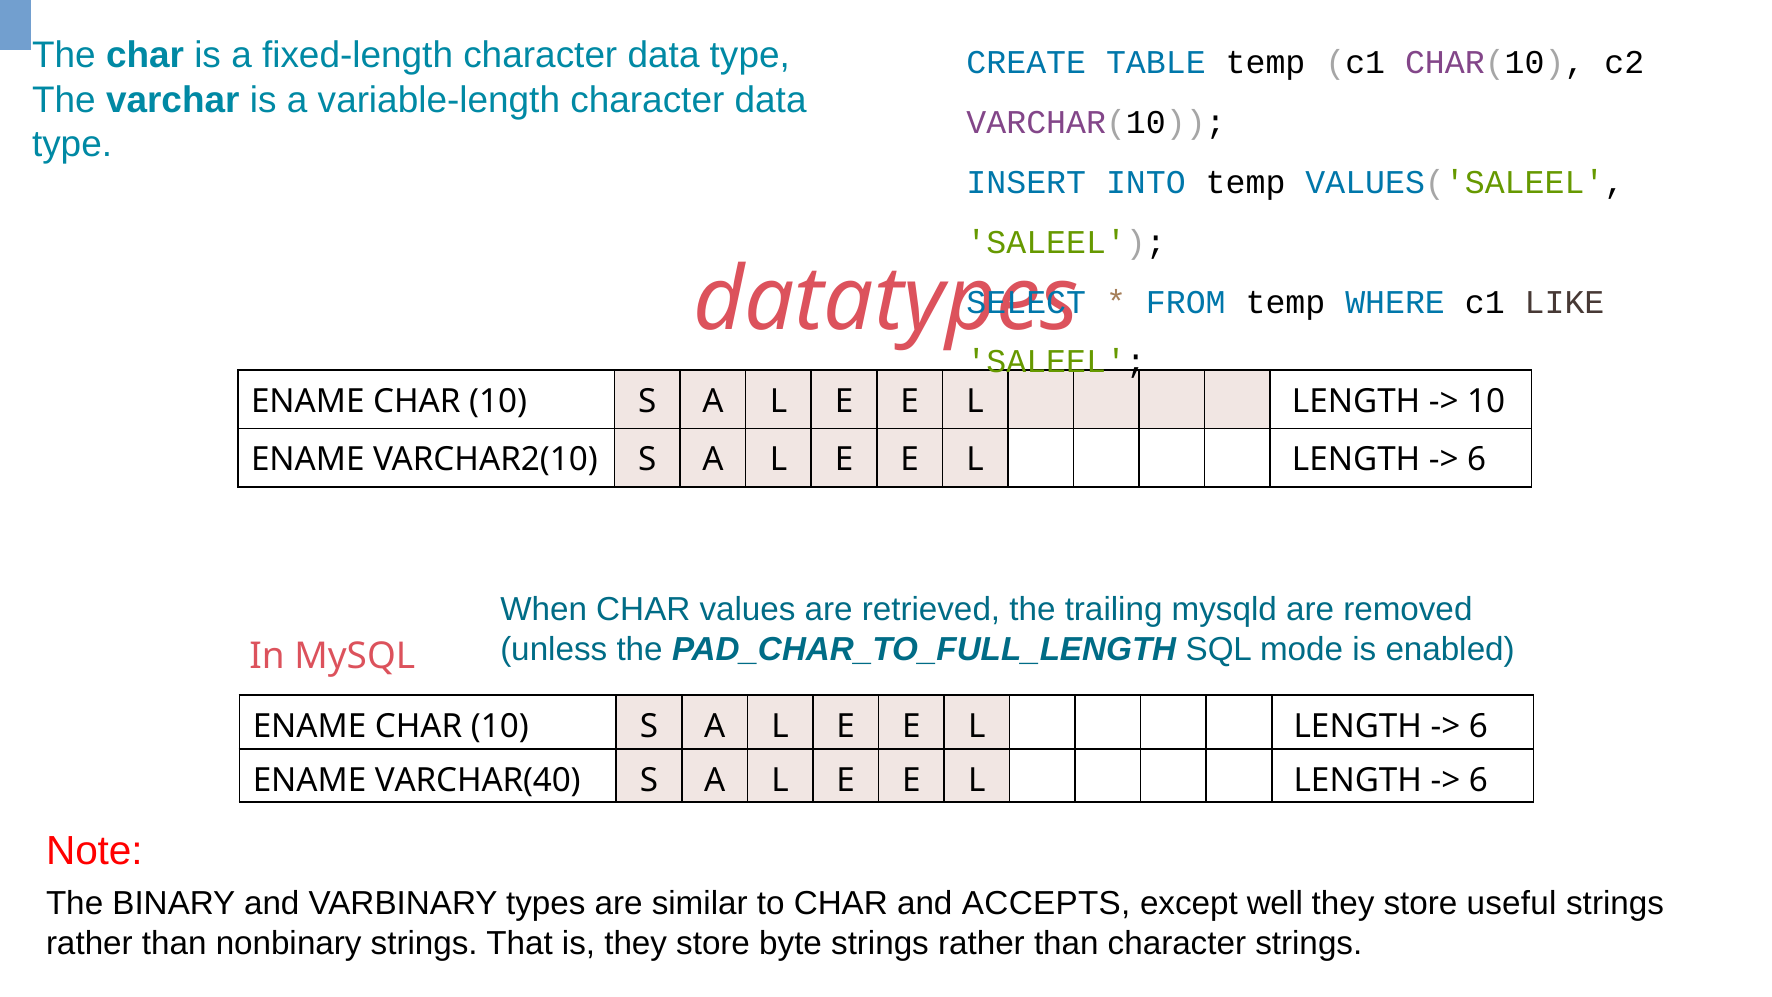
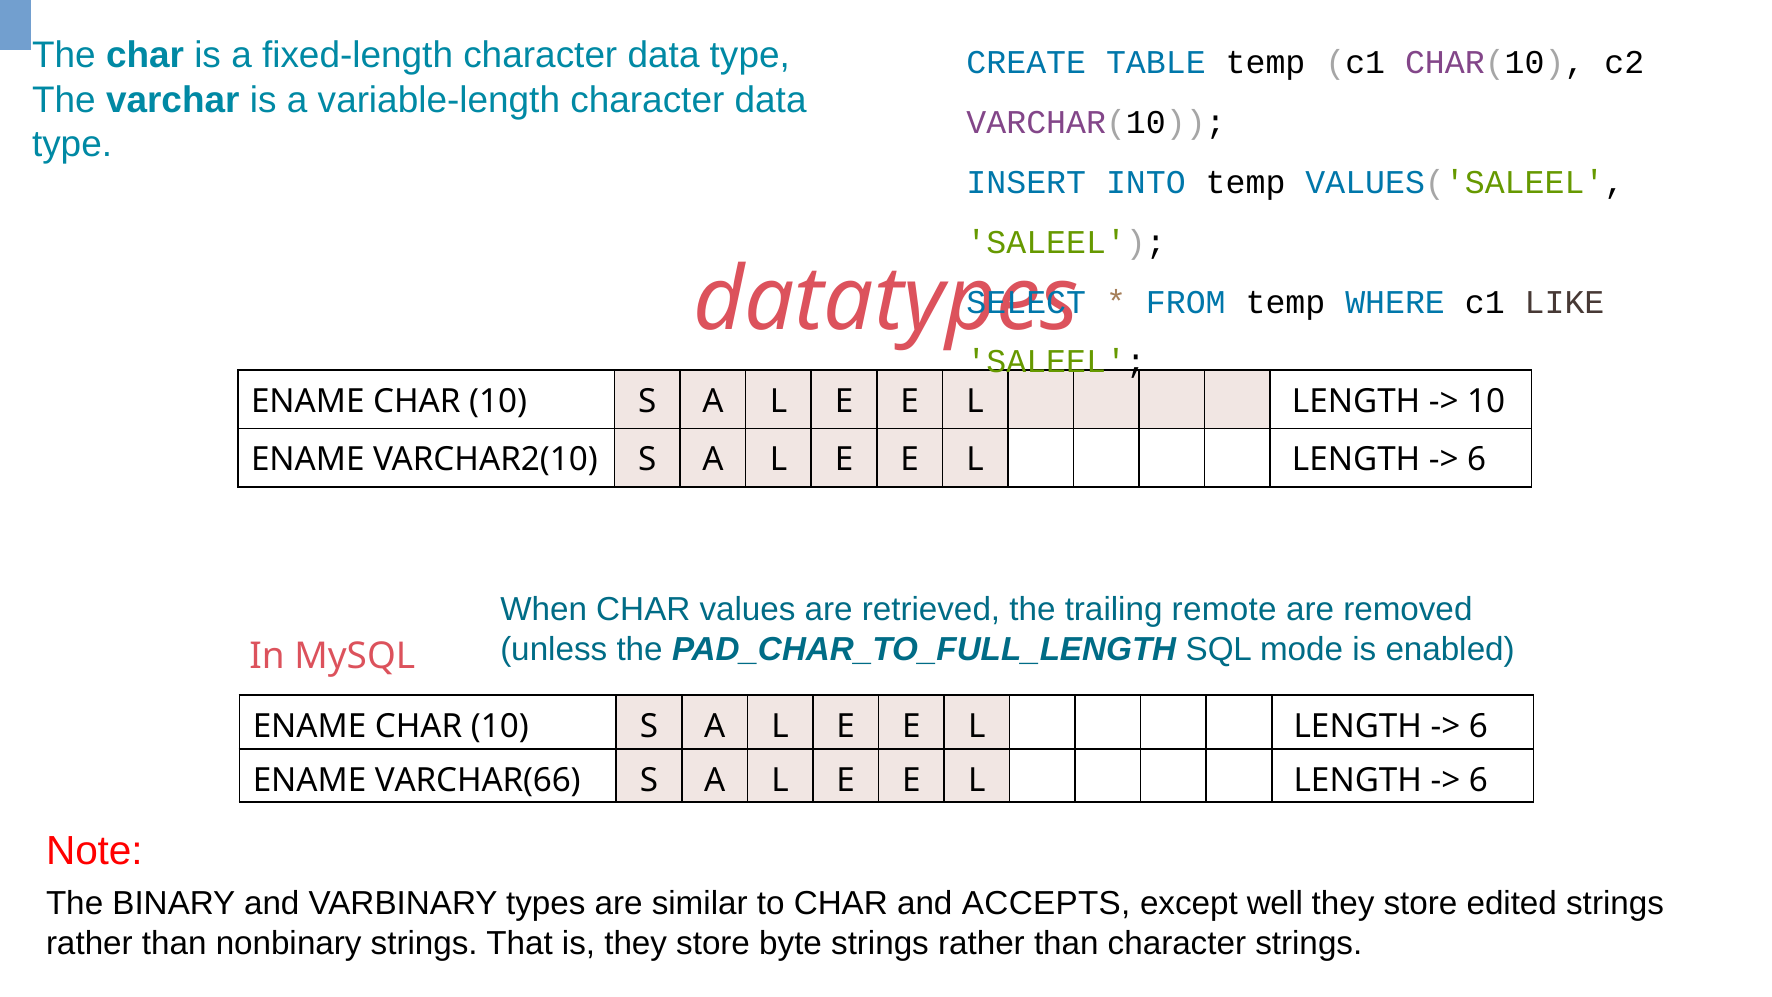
mysqld: mysqld -> remote
VARCHAR(40: VARCHAR(40 -> VARCHAR(66
useful: useful -> edited
